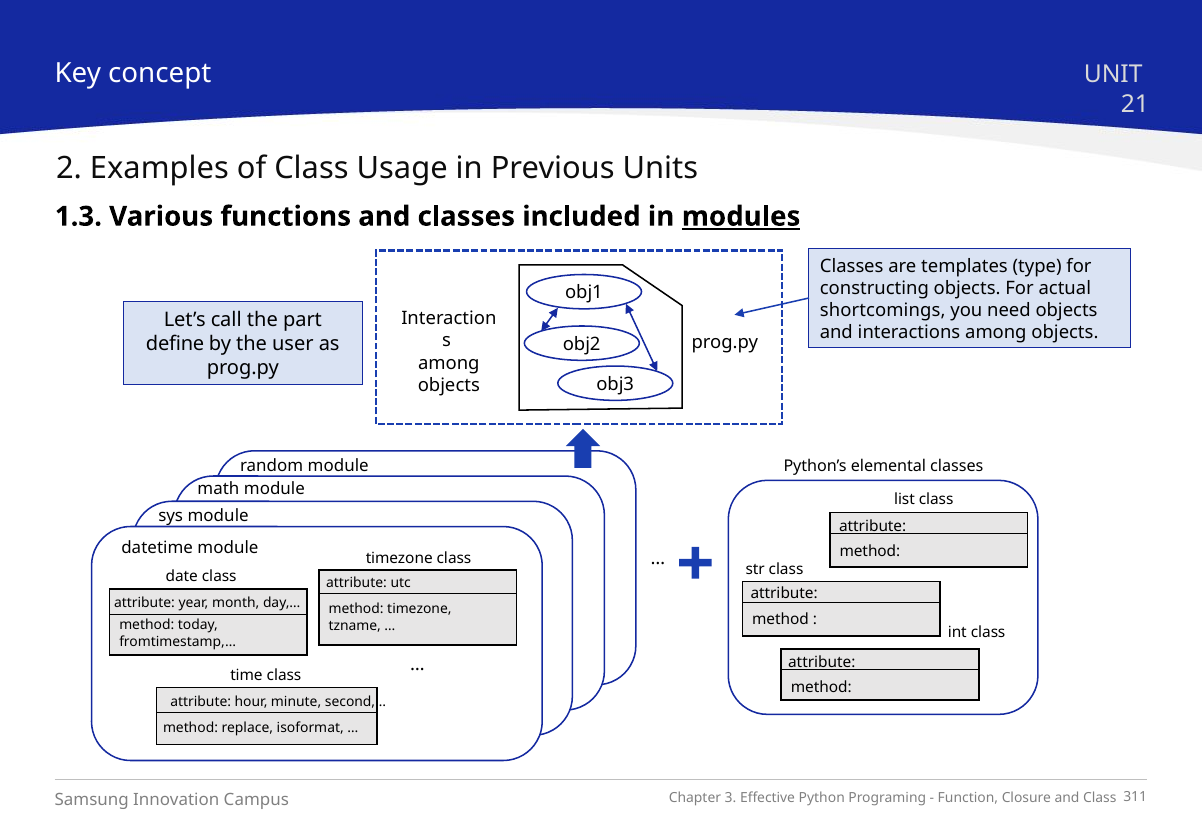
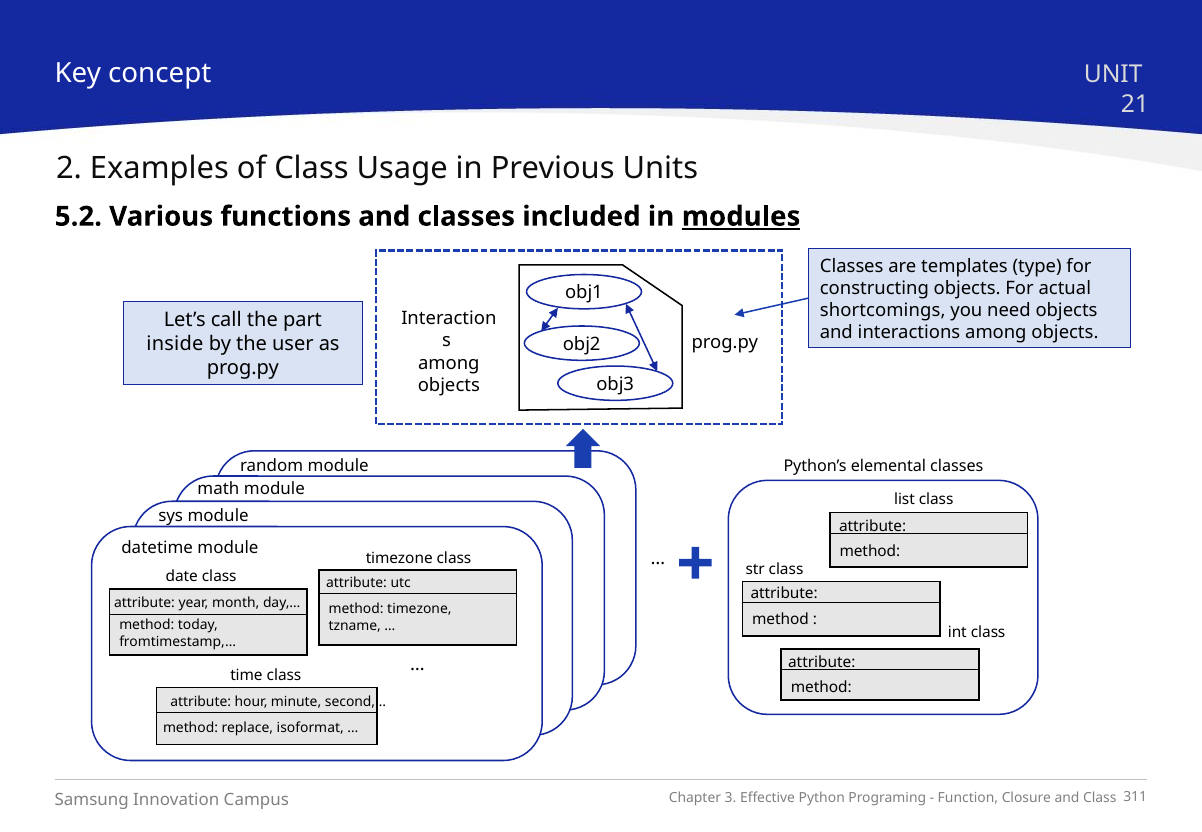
1.3: 1.3 -> 5.2
define: define -> inside
